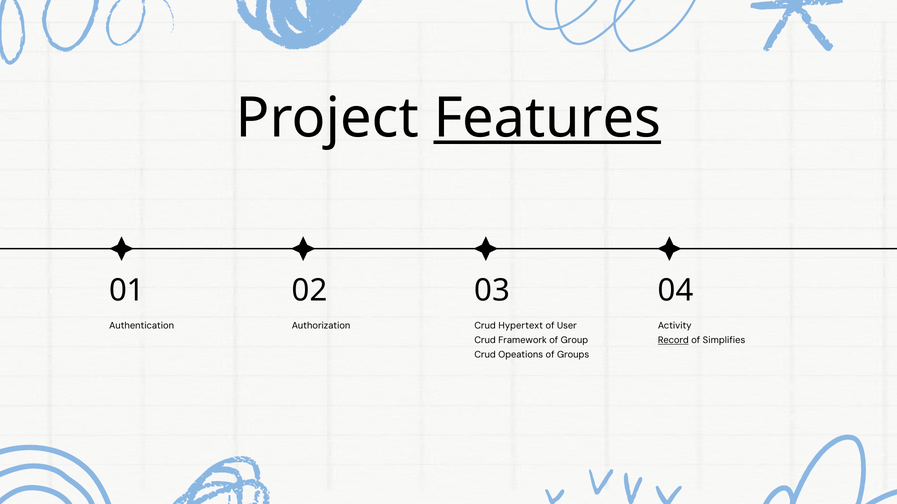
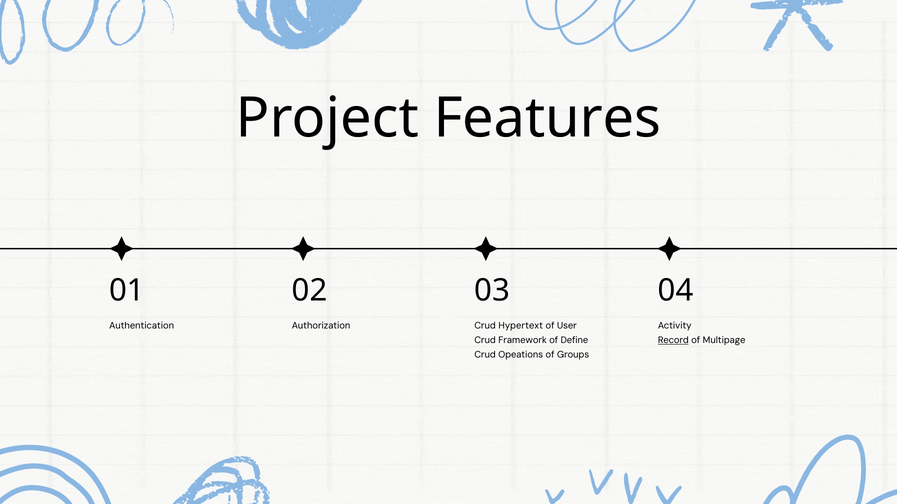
Features underline: present -> none
Group: Group -> Define
Simplifies: Simplifies -> Multipage
